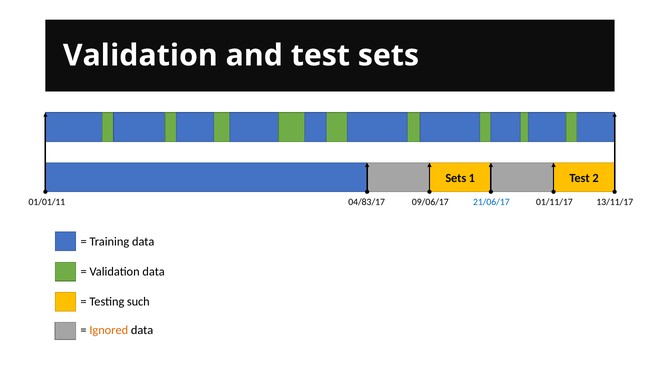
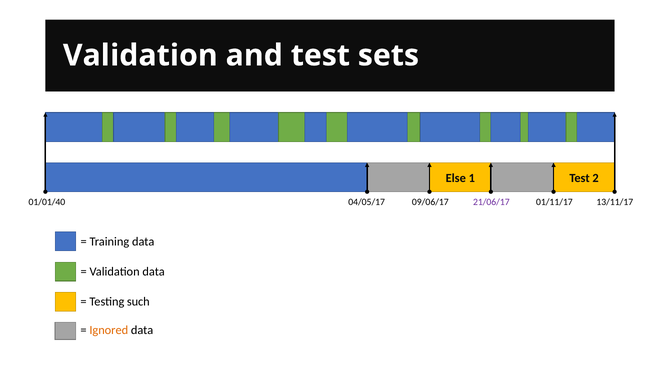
Sets at (456, 178): Sets -> Else
01/01/11: 01/01/11 -> 01/01/40
04/83/17: 04/83/17 -> 04/05/17
21/06/17 colour: blue -> purple
